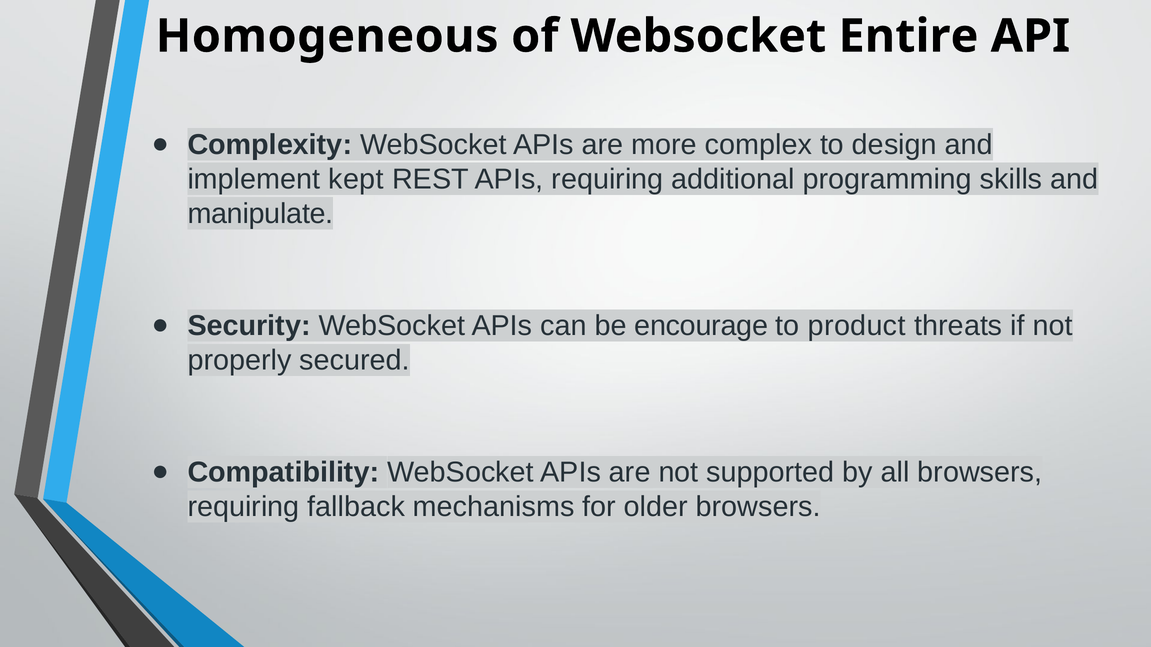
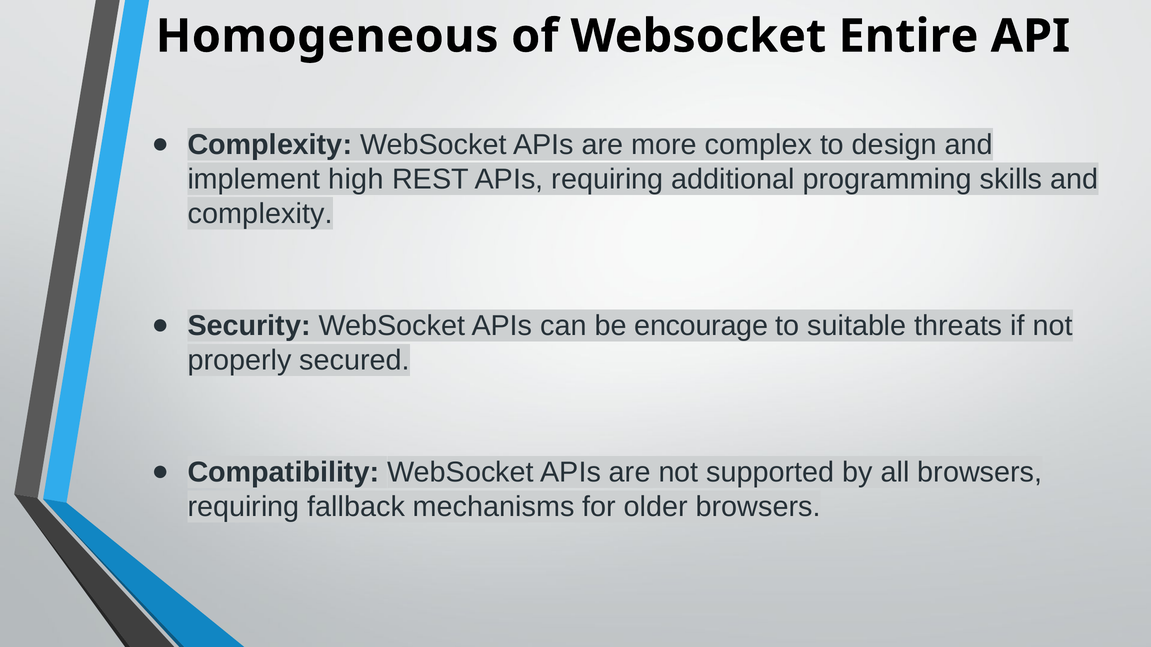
kept: kept -> high
manipulate at (260, 214): manipulate -> complexity
product: product -> suitable
